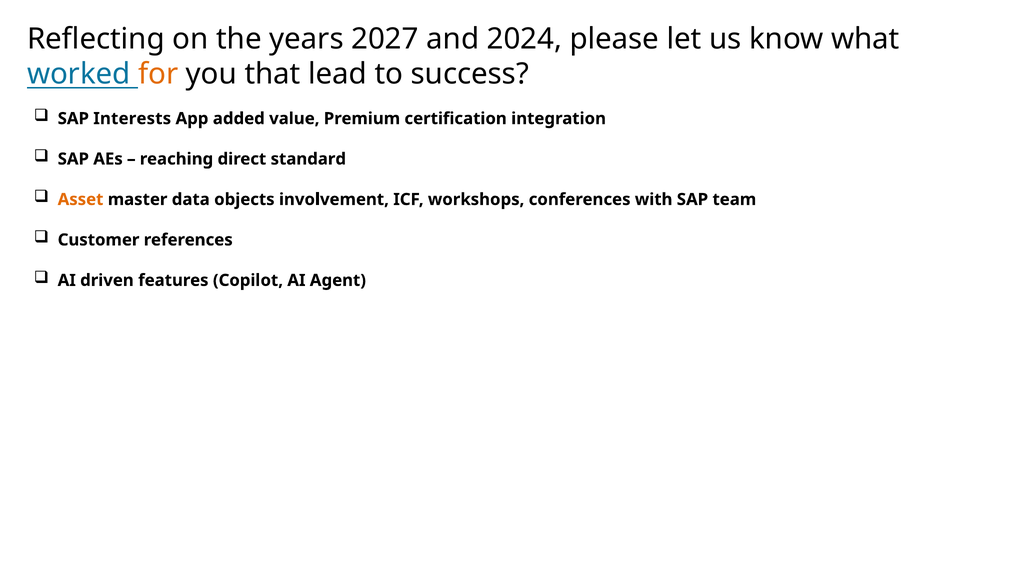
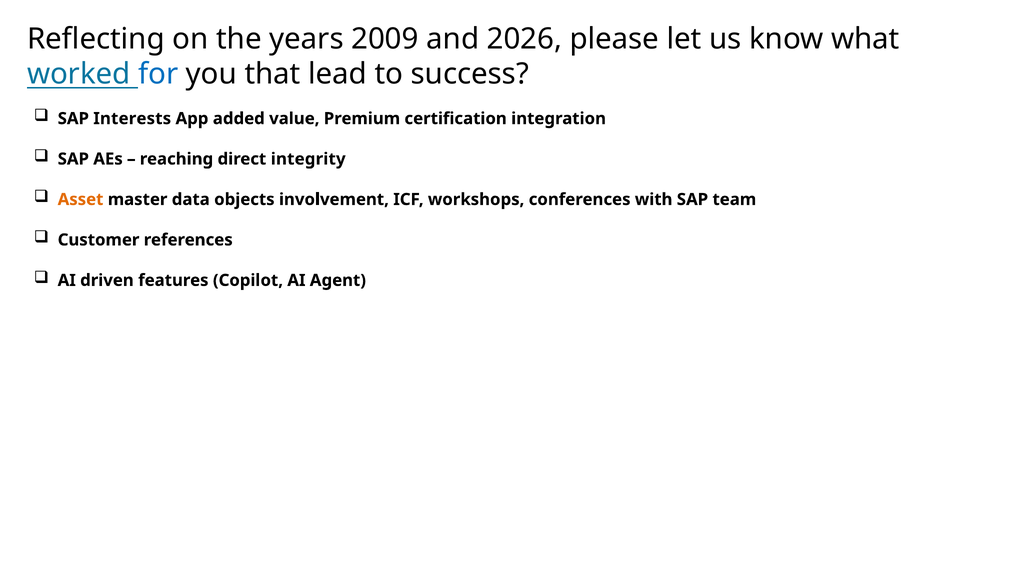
2027: 2027 -> 2009
2024: 2024 -> 2026
for colour: orange -> blue
standard: standard -> integrity
